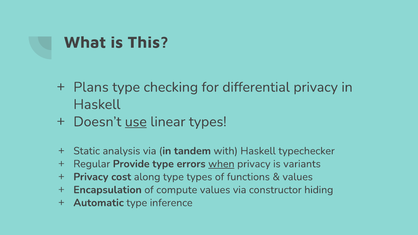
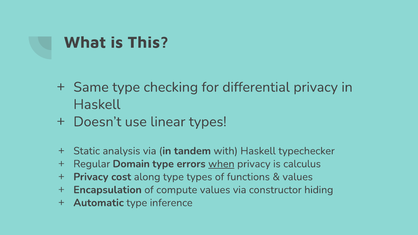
Plans: Plans -> Same
use underline: present -> none
Provide: Provide -> Domain
variants: variants -> calculus
